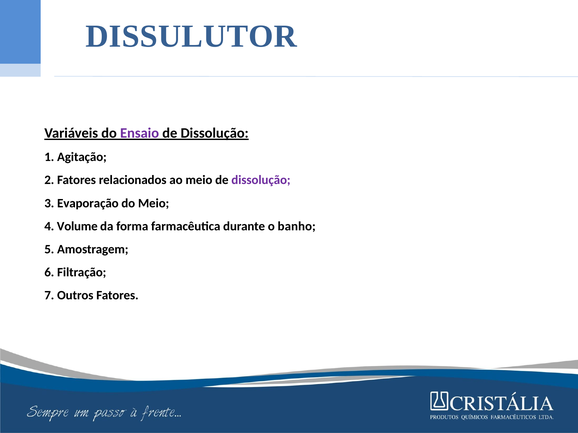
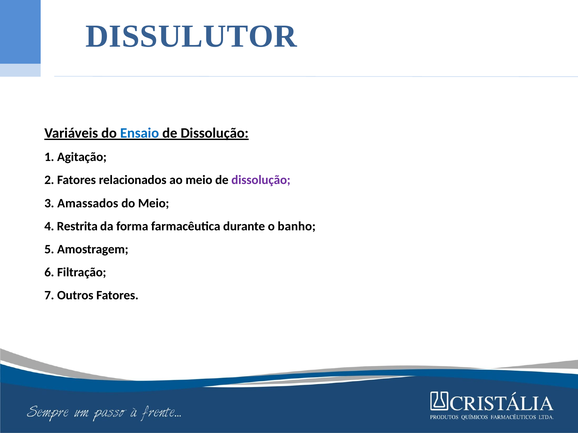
Ensaio colour: purple -> blue
Evaporação: Evaporação -> Amassados
Volume: Volume -> Restrita
